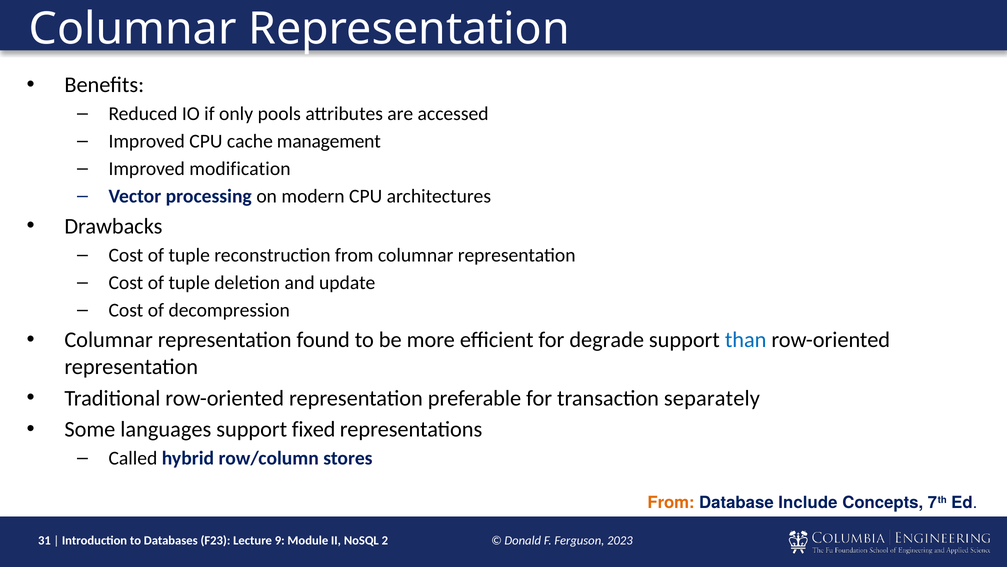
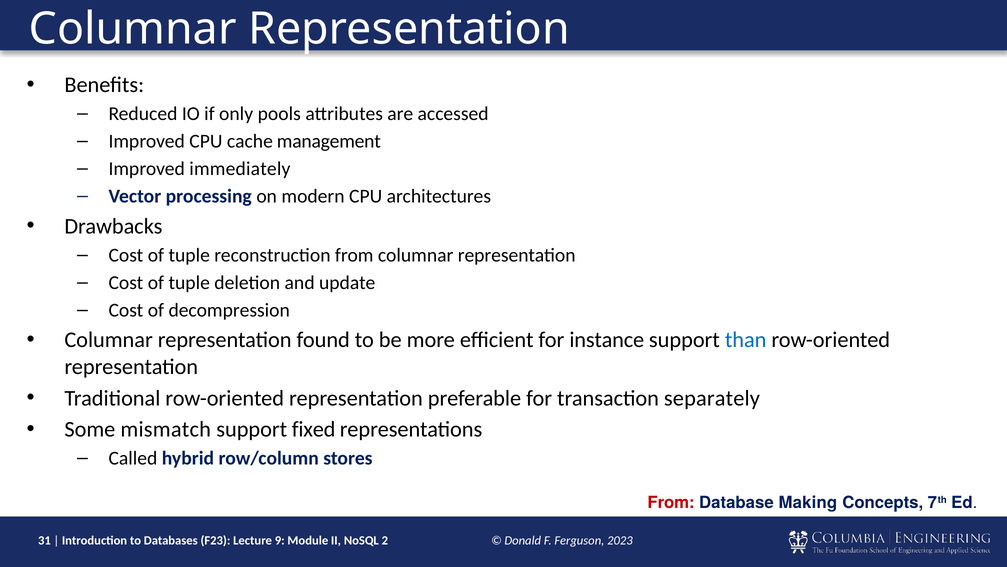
modification: modification -> immediately
degrade: degrade -> instance
languages: languages -> mismatch
From at (671, 502) colour: orange -> red
Include: Include -> Making
